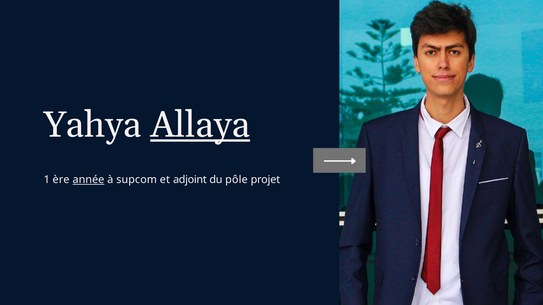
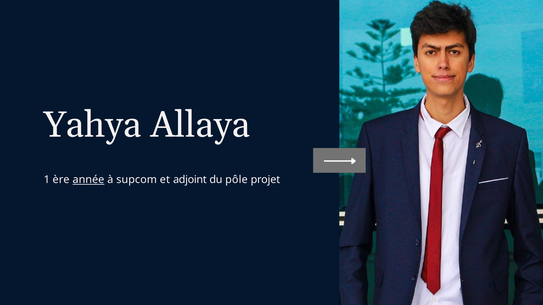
Allaya underline: present -> none
